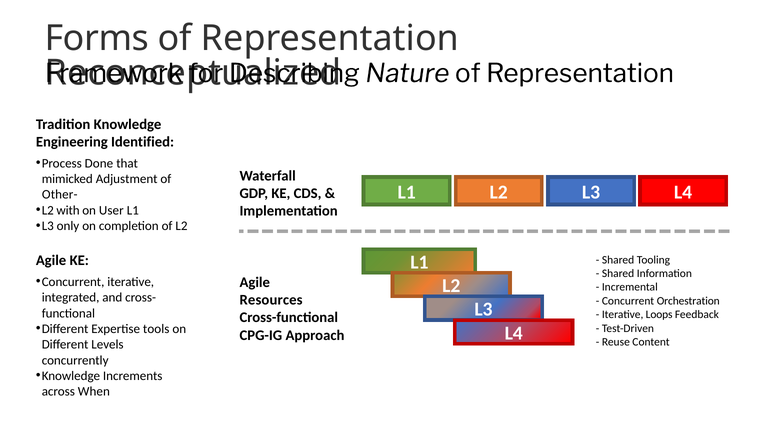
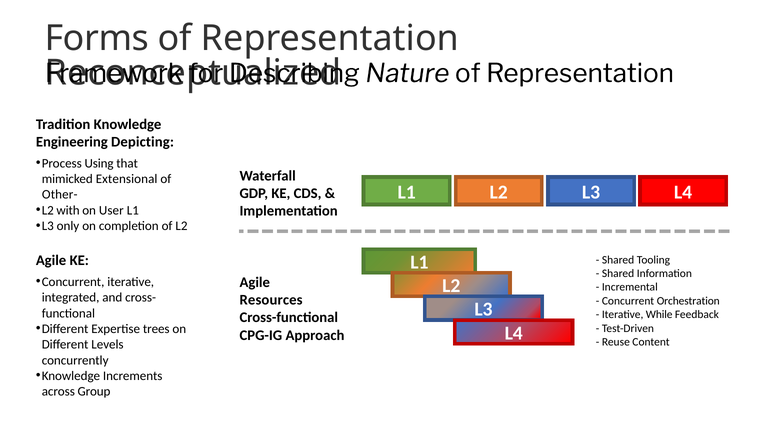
Identified: Identified -> Depicting
Done: Done -> Using
Adjustment: Adjustment -> Extensional
Loops: Loops -> While
tools: tools -> trees
When: When -> Group
